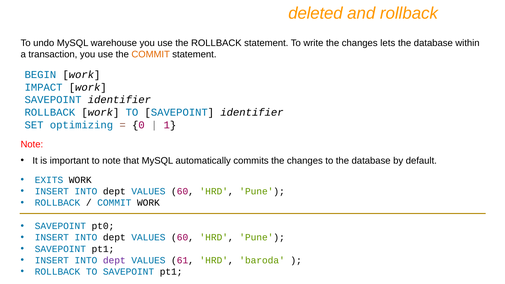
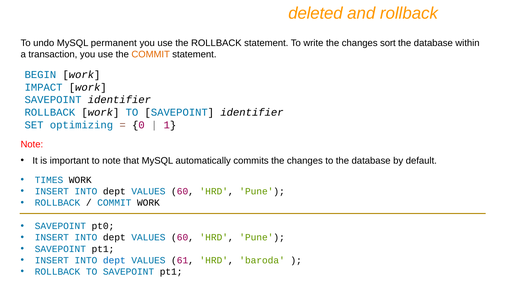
warehouse: warehouse -> permanent
lets: lets -> sort
EXITS: EXITS -> TIMES
dept at (114, 260) colour: purple -> blue
